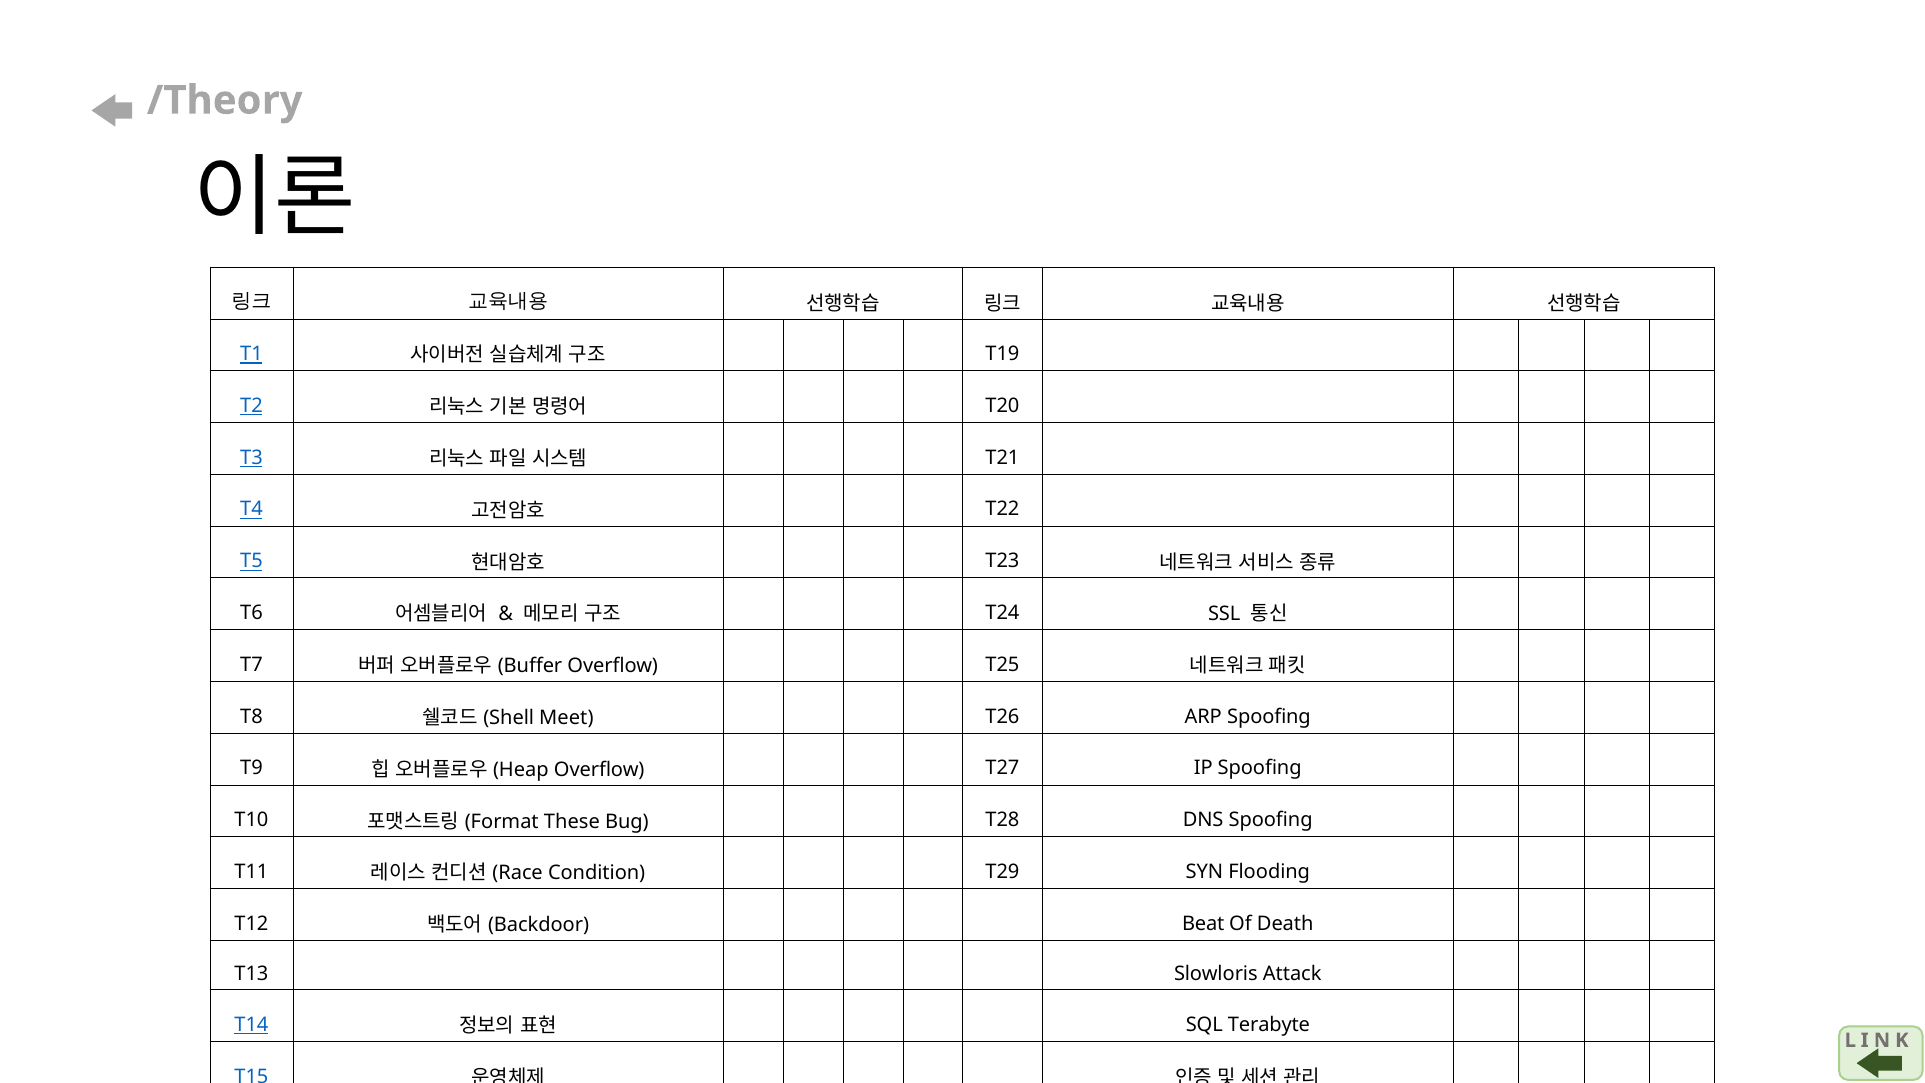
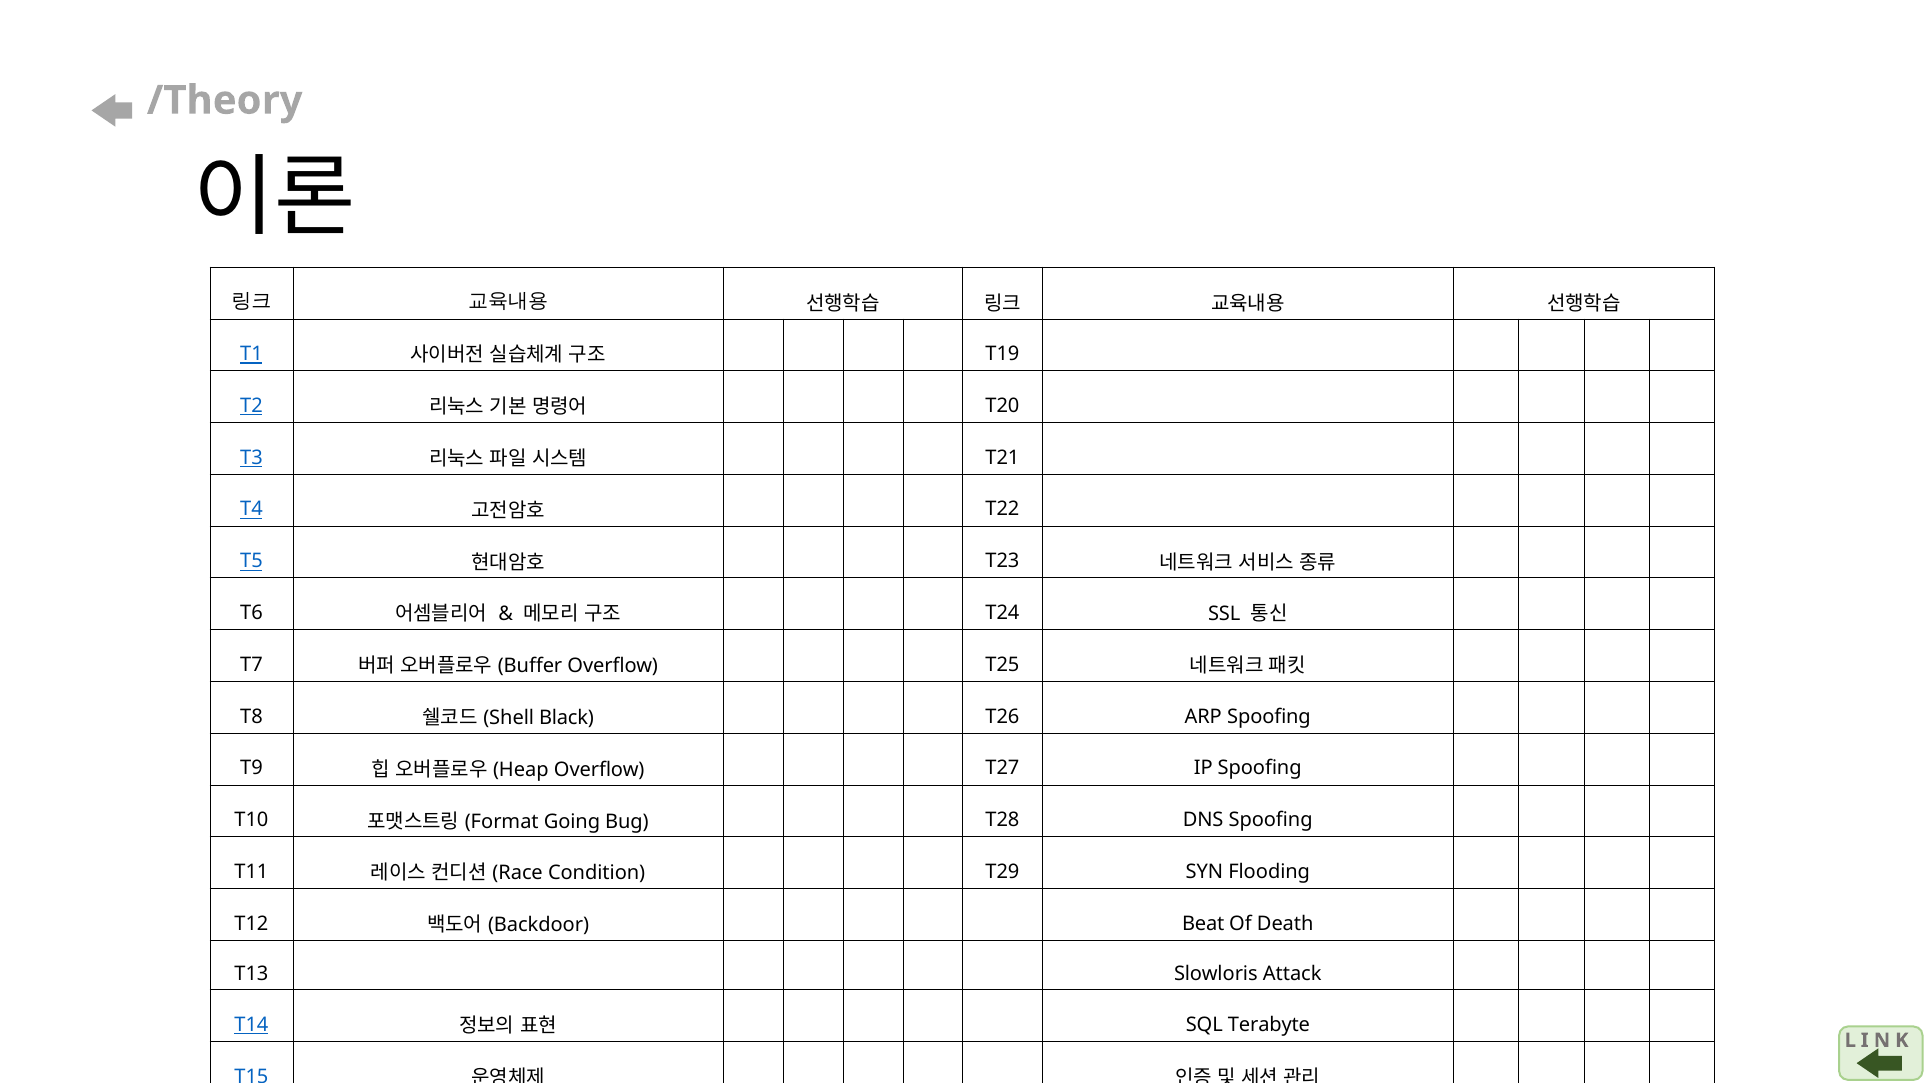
Meet: Meet -> Black
These: These -> Going
